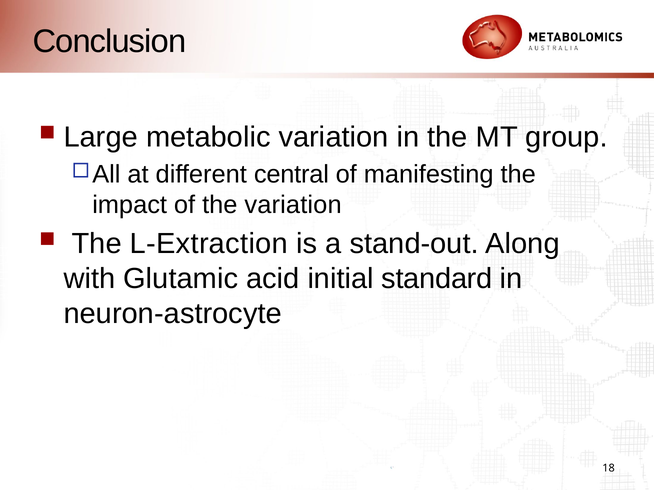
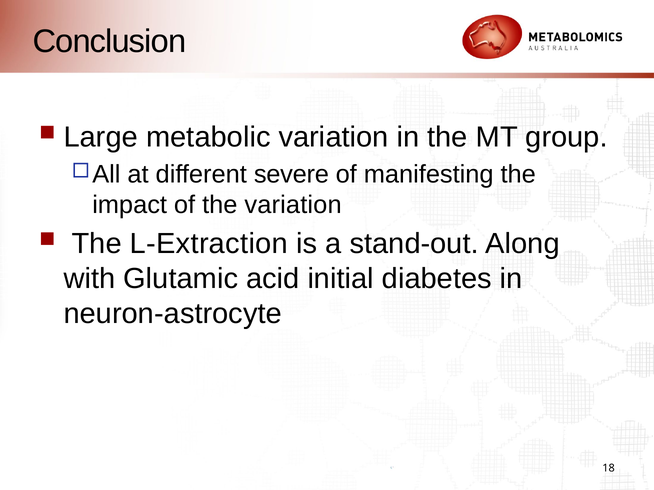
central: central -> severe
standard: standard -> diabetes
